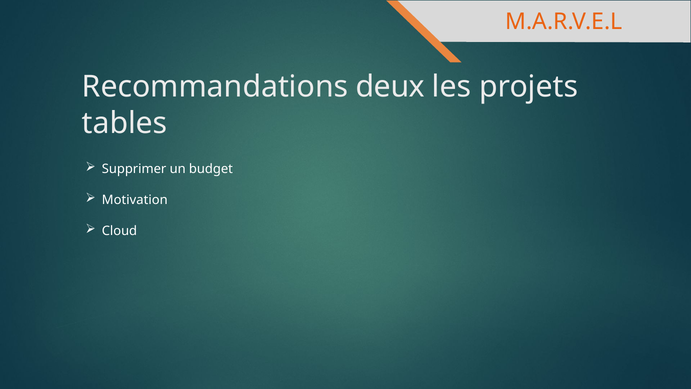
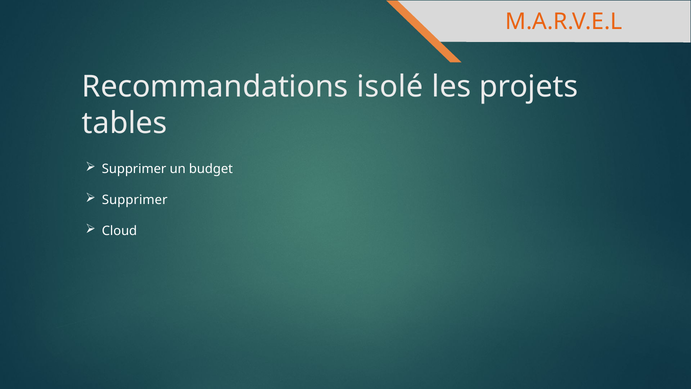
deux: deux -> isolé
Motivation at (135, 200): Motivation -> Supprimer
